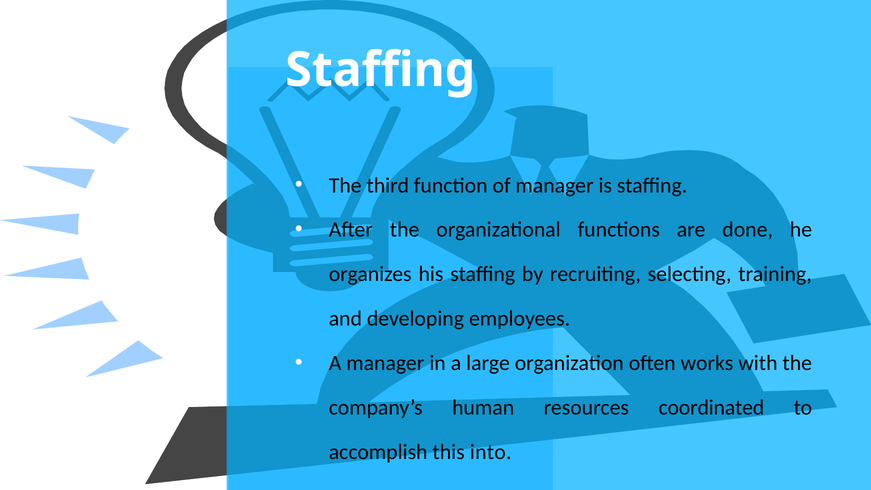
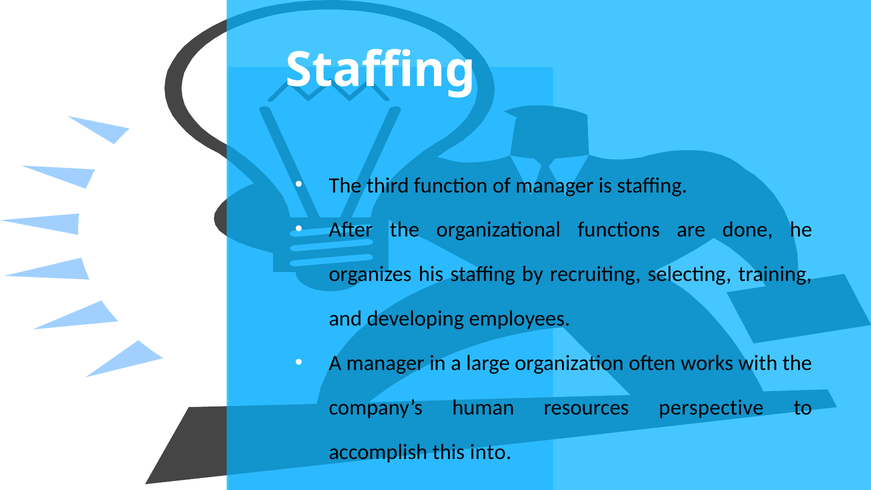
coordinated: coordinated -> perspective
